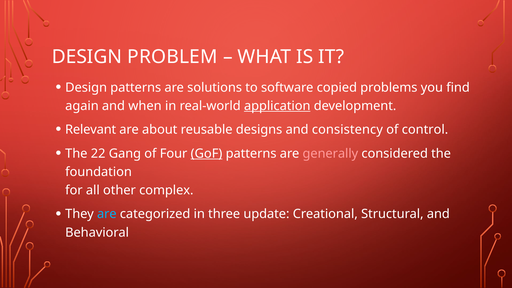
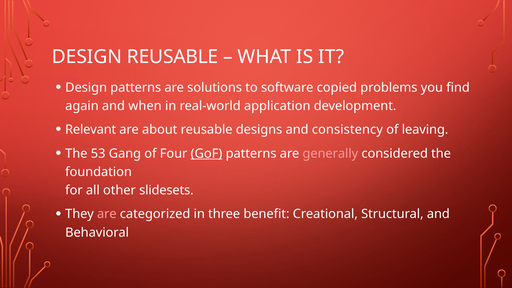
DESIGN PROBLEM: PROBLEM -> REUSABLE
application underline: present -> none
control: control -> leaving
22: 22 -> 53
complex: complex -> slidesets
are at (107, 214) colour: light blue -> pink
update: update -> benefit
